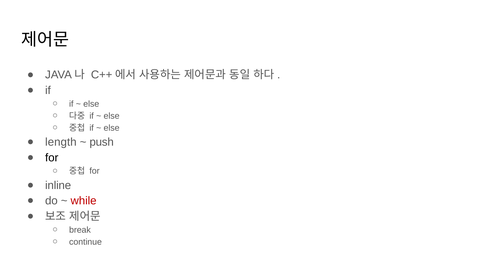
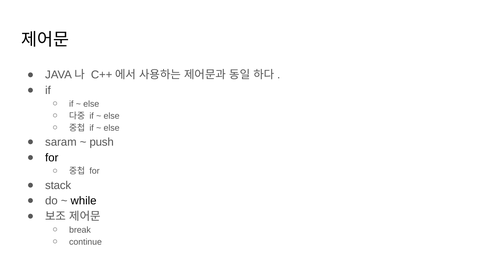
length: length -> saram
inline: inline -> stack
while colour: red -> black
